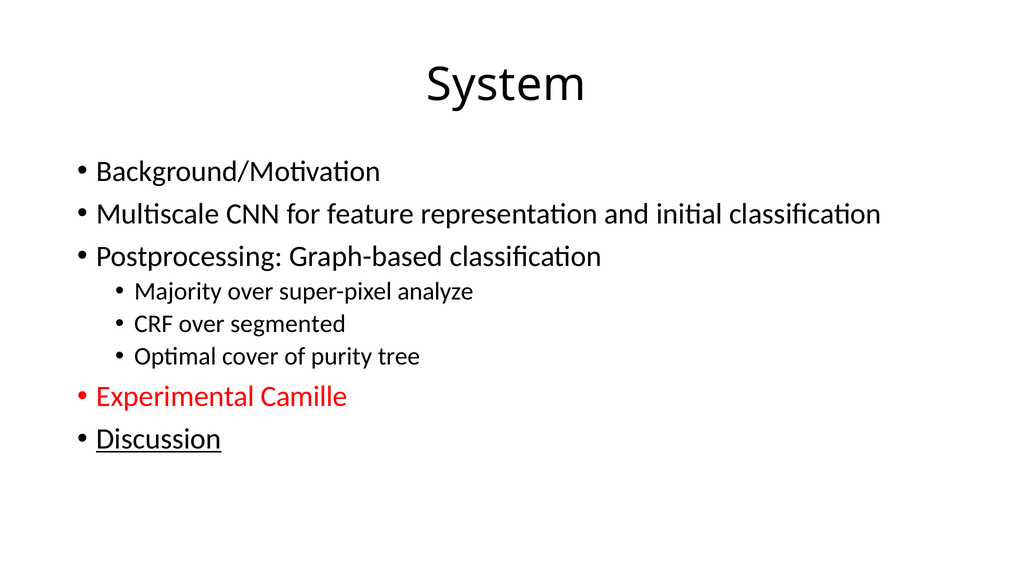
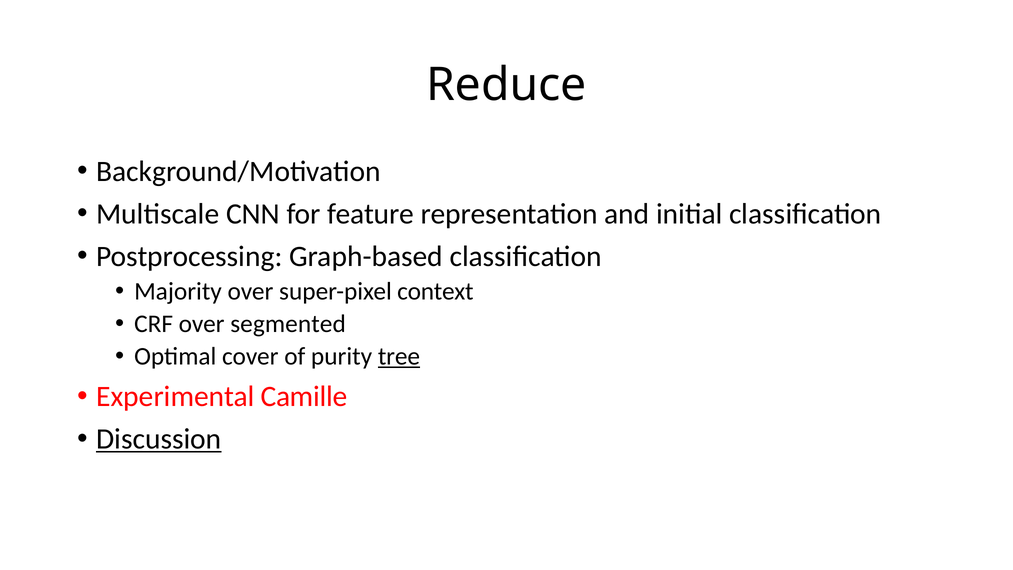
System: System -> Reduce
analyze: analyze -> context
tree underline: none -> present
